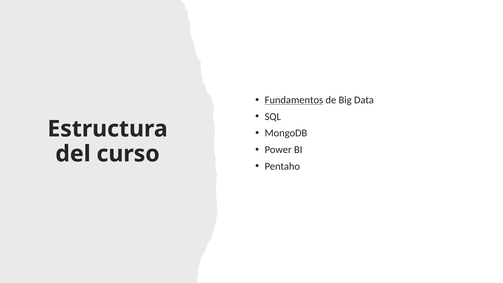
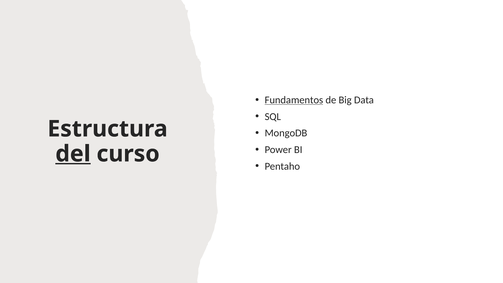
del underline: none -> present
